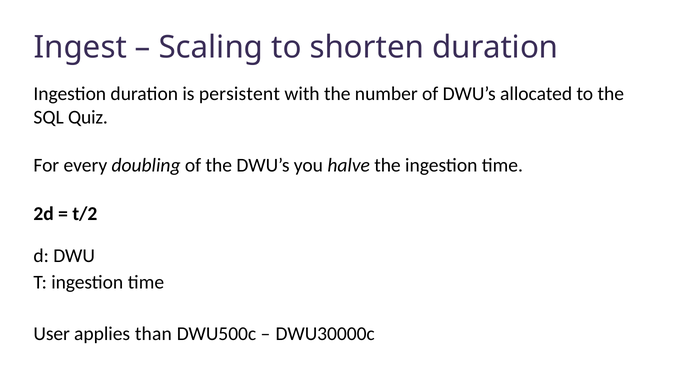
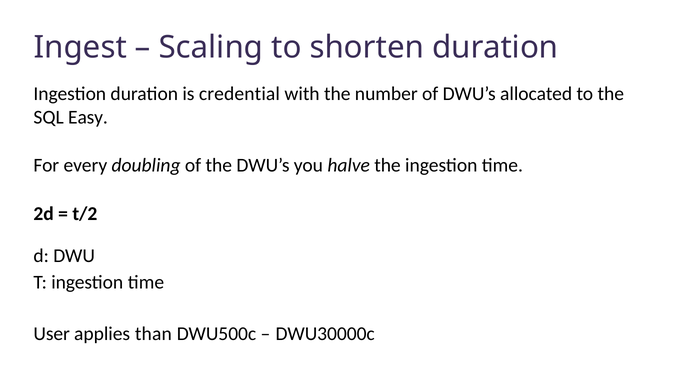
persistent: persistent -> credential
Quiz: Quiz -> Easy
